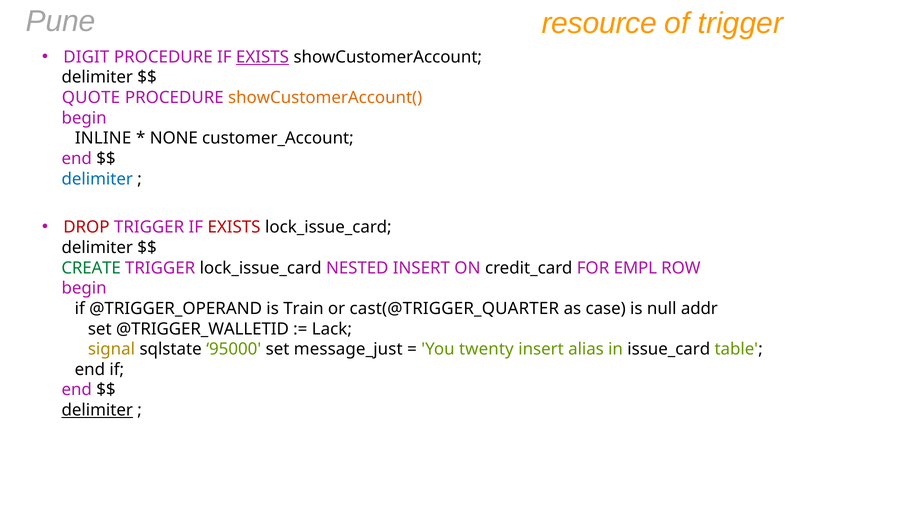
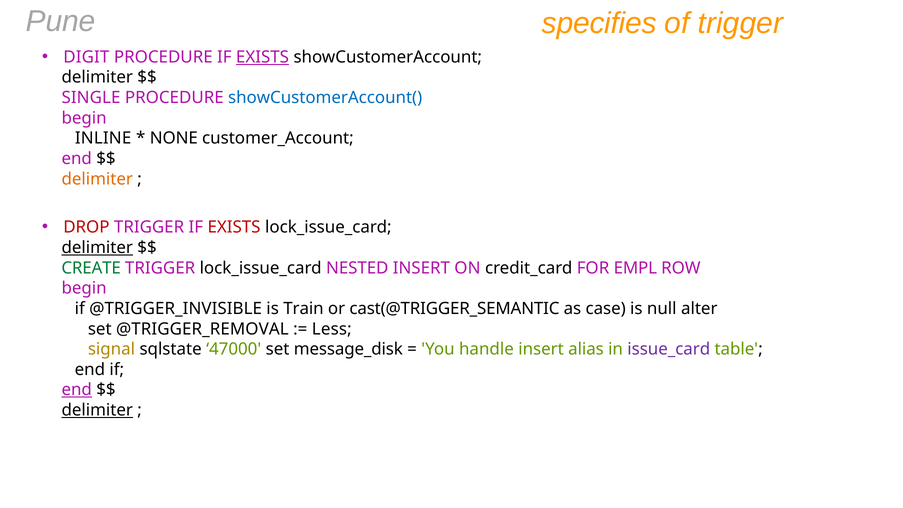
resource: resource -> specifies
QUOTE: QUOTE -> SINGLE
showCustomerAccount( colour: orange -> blue
delimiter at (97, 179) colour: blue -> orange
delimiter at (97, 248) underline: none -> present
@TRIGGER_OPERAND: @TRIGGER_OPERAND -> @TRIGGER_INVISIBLE
cast(@TRIGGER_QUARTER: cast(@TRIGGER_QUARTER -> cast(@TRIGGER_SEMANTIC
addr: addr -> alter
@TRIGGER_WALLETID: @TRIGGER_WALLETID -> @TRIGGER_REMOVAL
Lack: Lack -> Less
95000: 95000 -> 47000
message_just: message_just -> message_disk
twenty: twenty -> handle
issue_card colour: black -> purple
end at (77, 390) underline: none -> present
